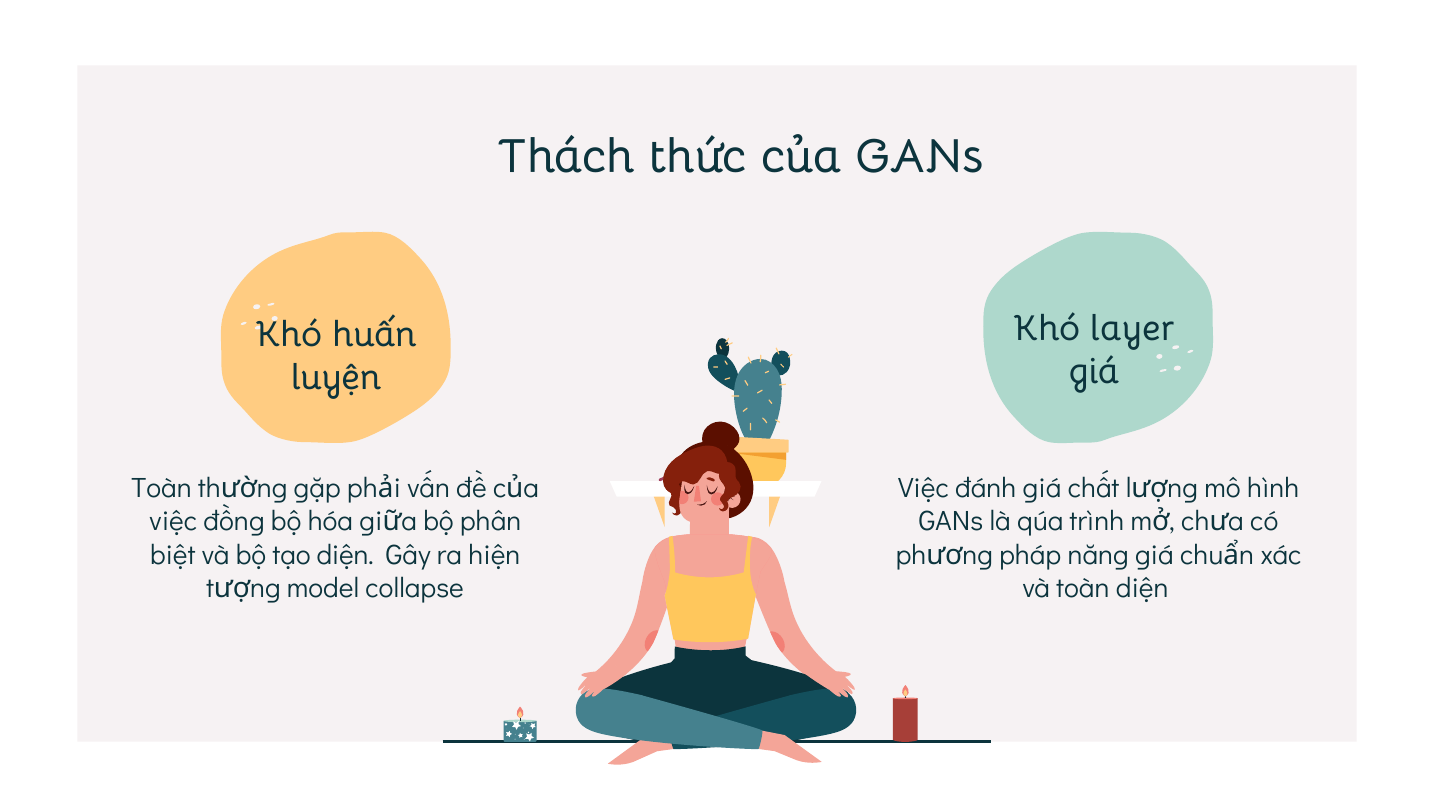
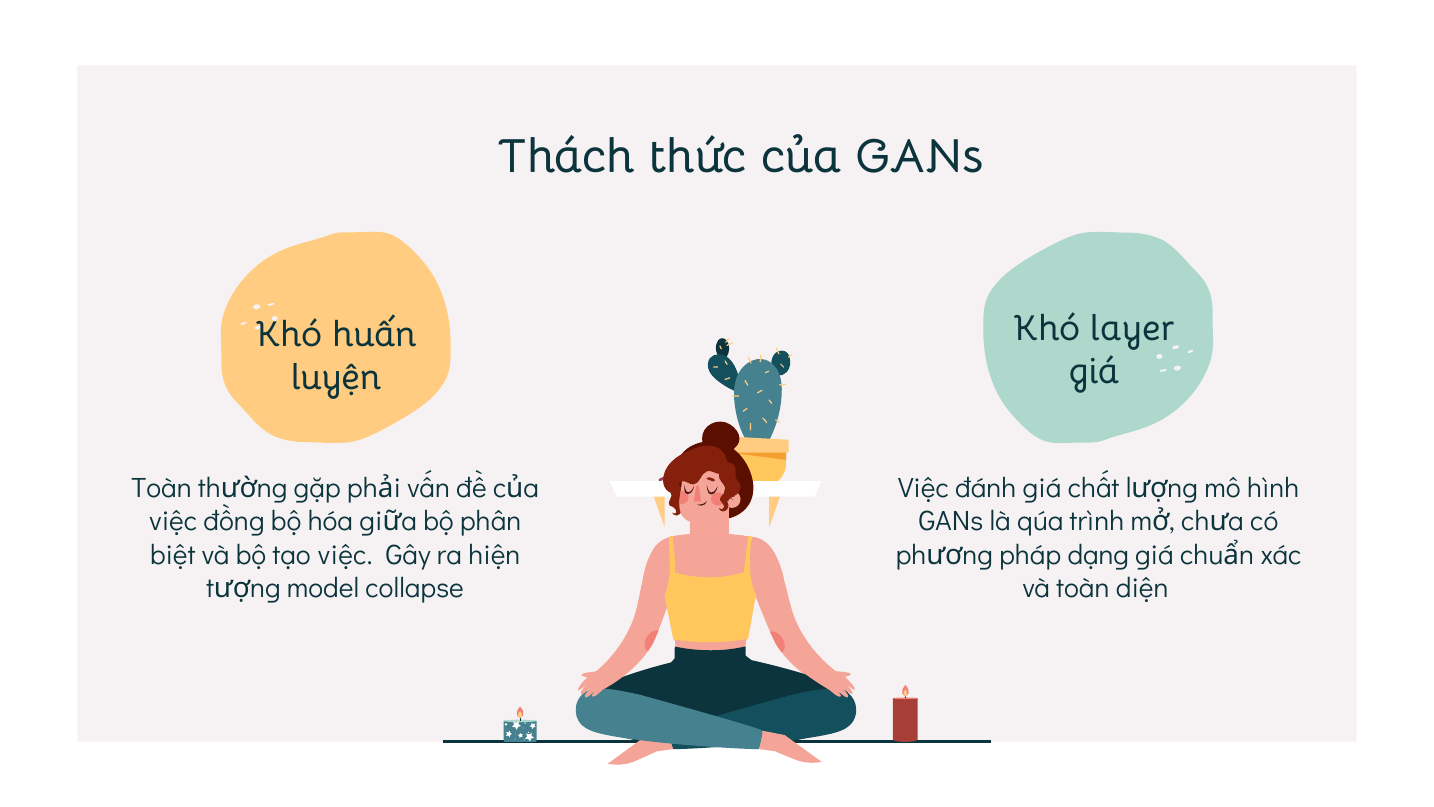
tạo diện: diện -> việc
năng: năng -> dạng
